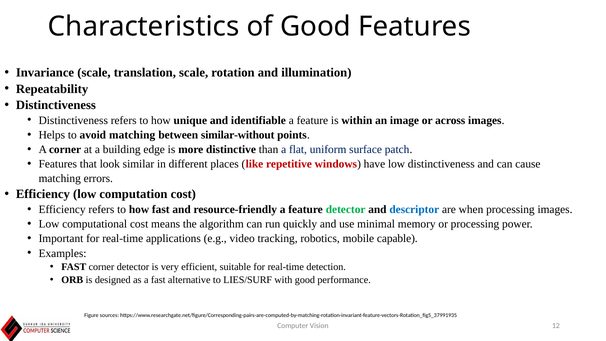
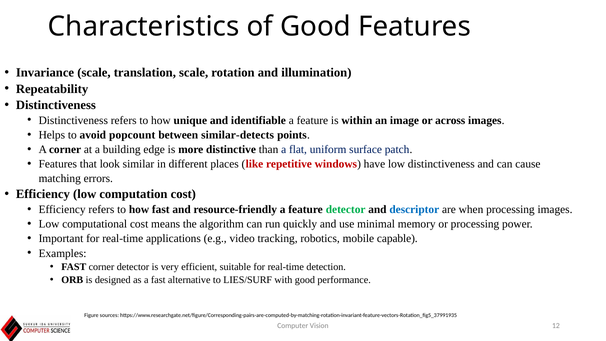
avoid matching: matching -> popcount
similar-without: similar-without -> similar-detects
